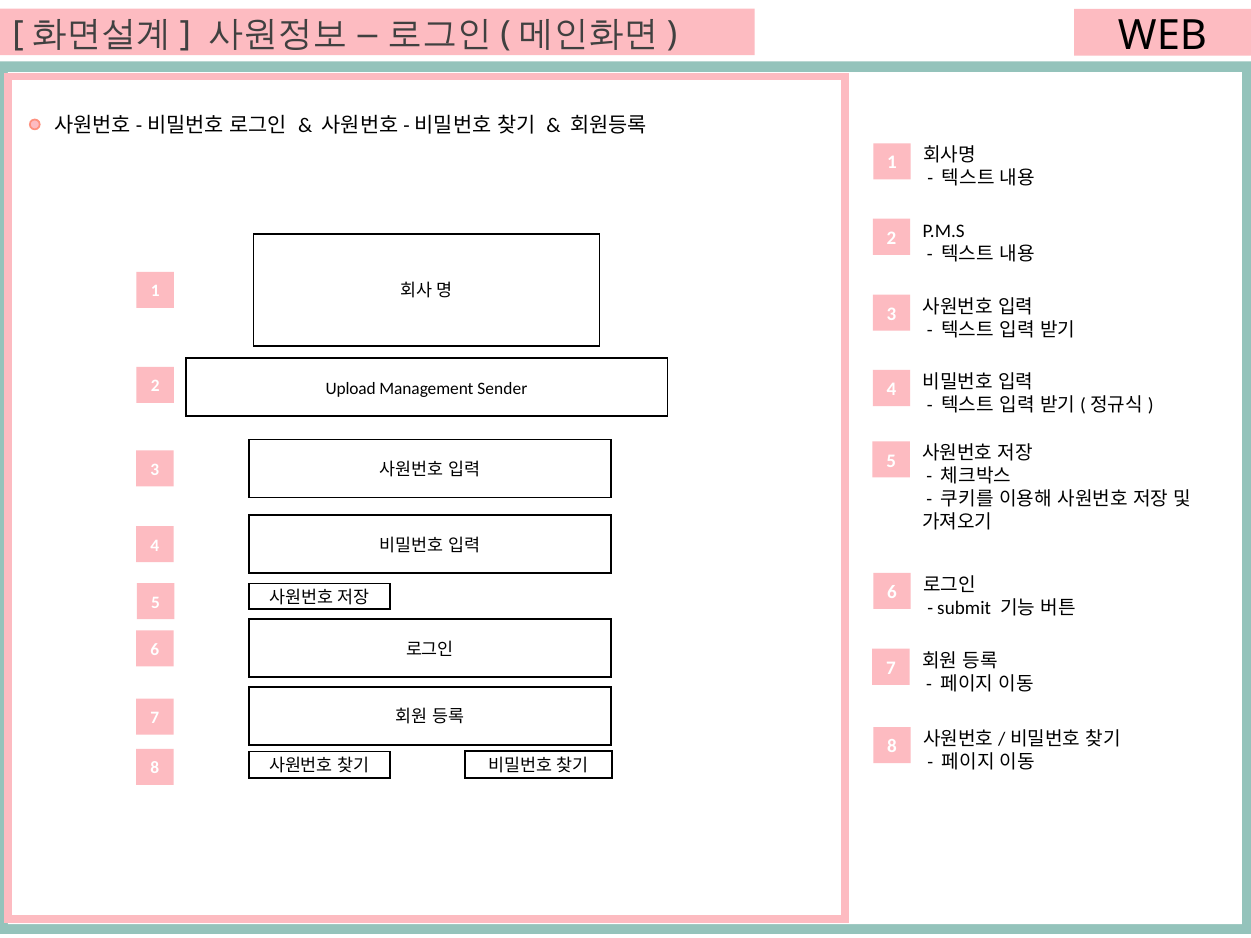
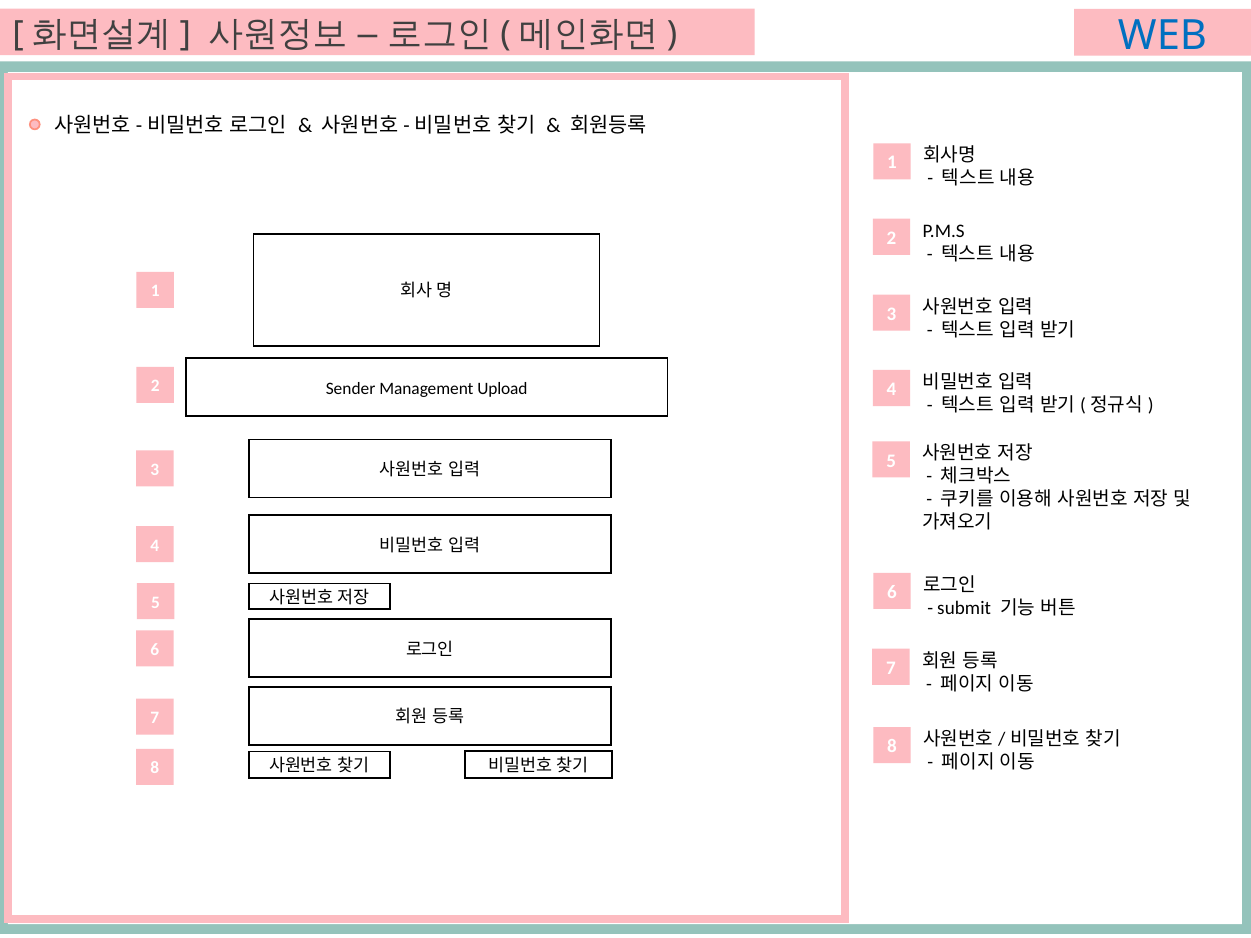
WEB colour: black -> blue
Upload: Upload -> Sender
Sender: Sender -> Upload
